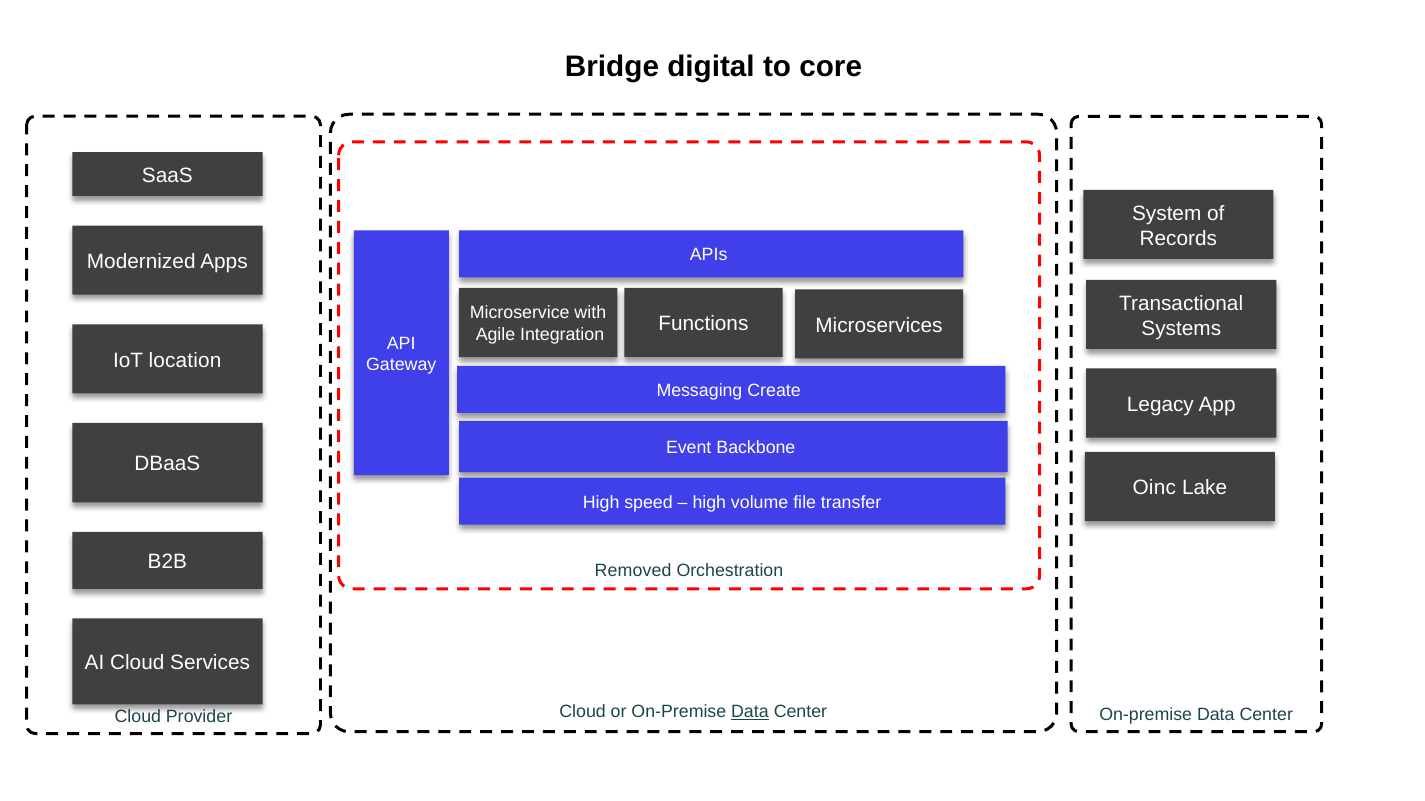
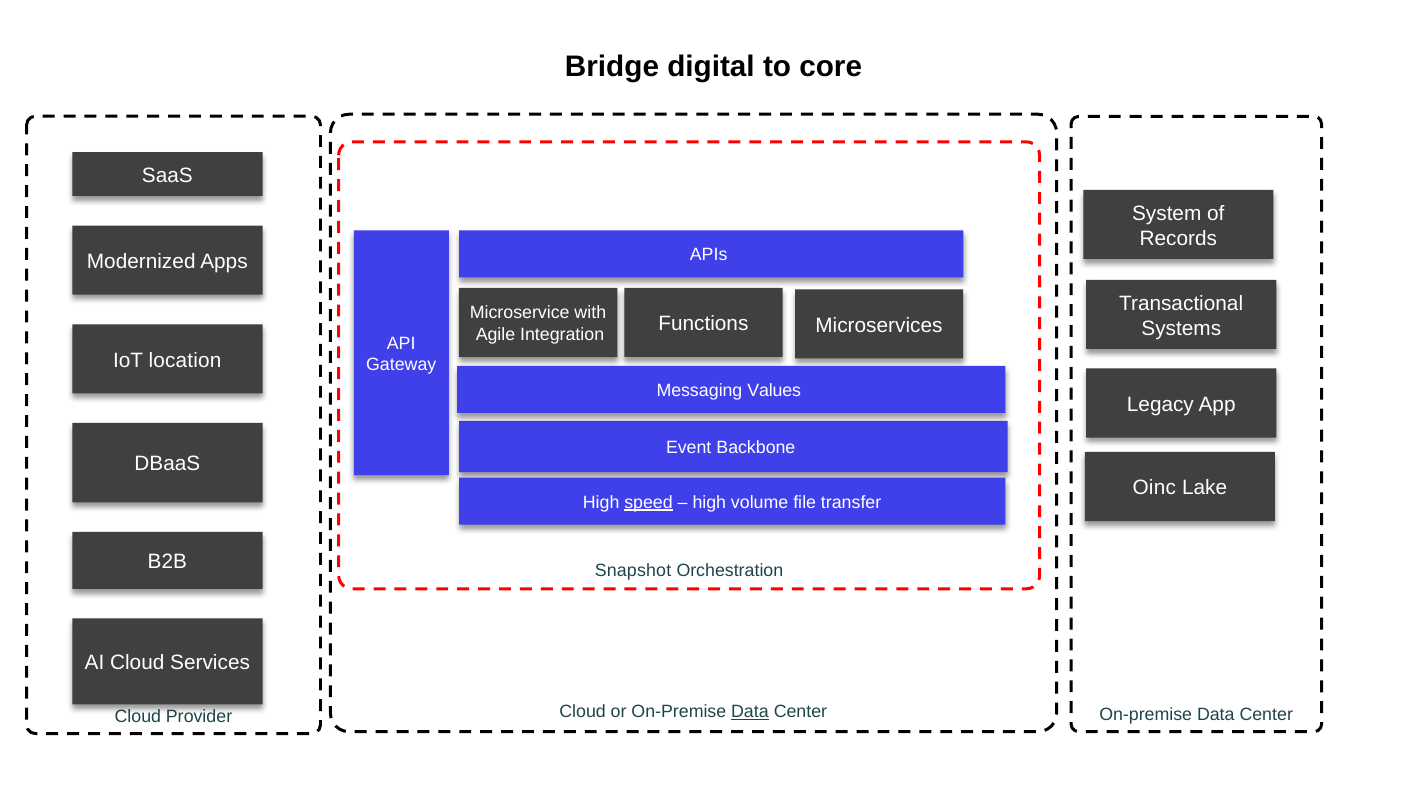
Create: Create -> Values
speed underline: none -> present
Removed: Removed -> Snapshot
